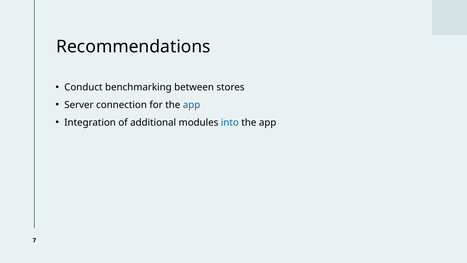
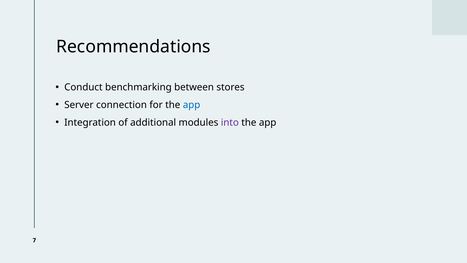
into colour: blue -> purple
